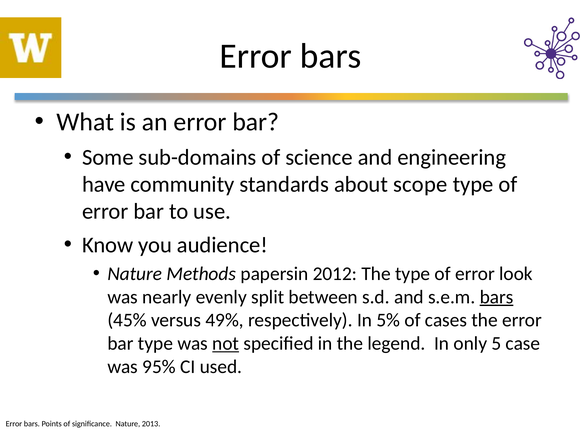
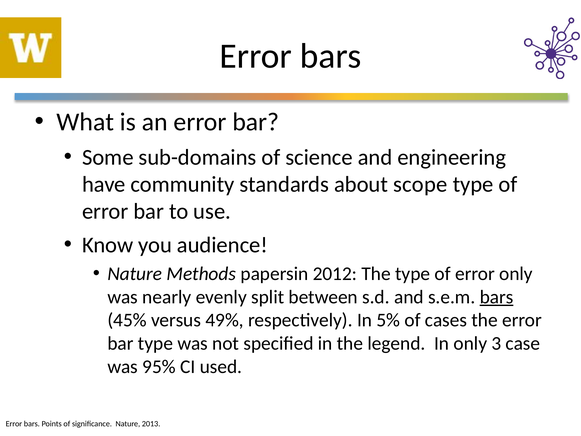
error look: look -> only
not underline: present -> none
5: 5 -> 3
